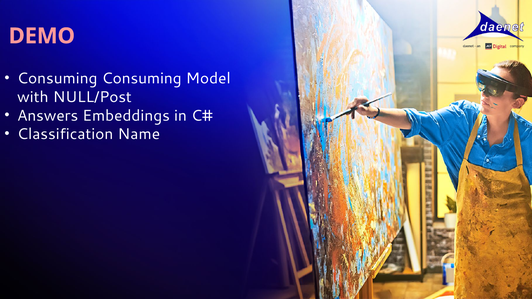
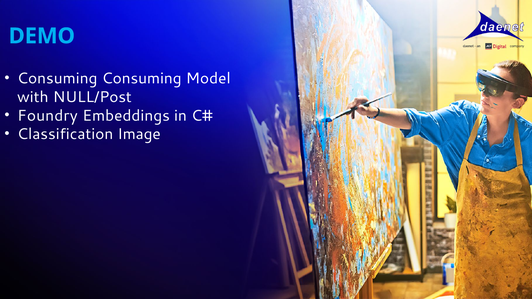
DEMO colour: pink -> light blue
Answers: Answers -> Foundry
Name: Name -> Image
